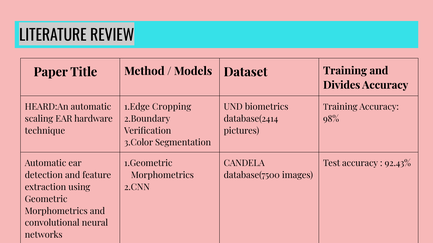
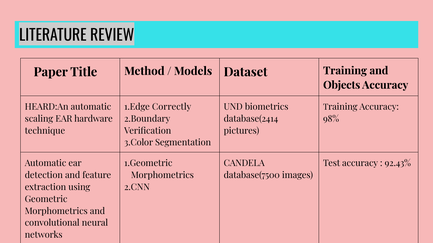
Divides: Divides -> Objects
Cropping: Cropping -> Correctly
